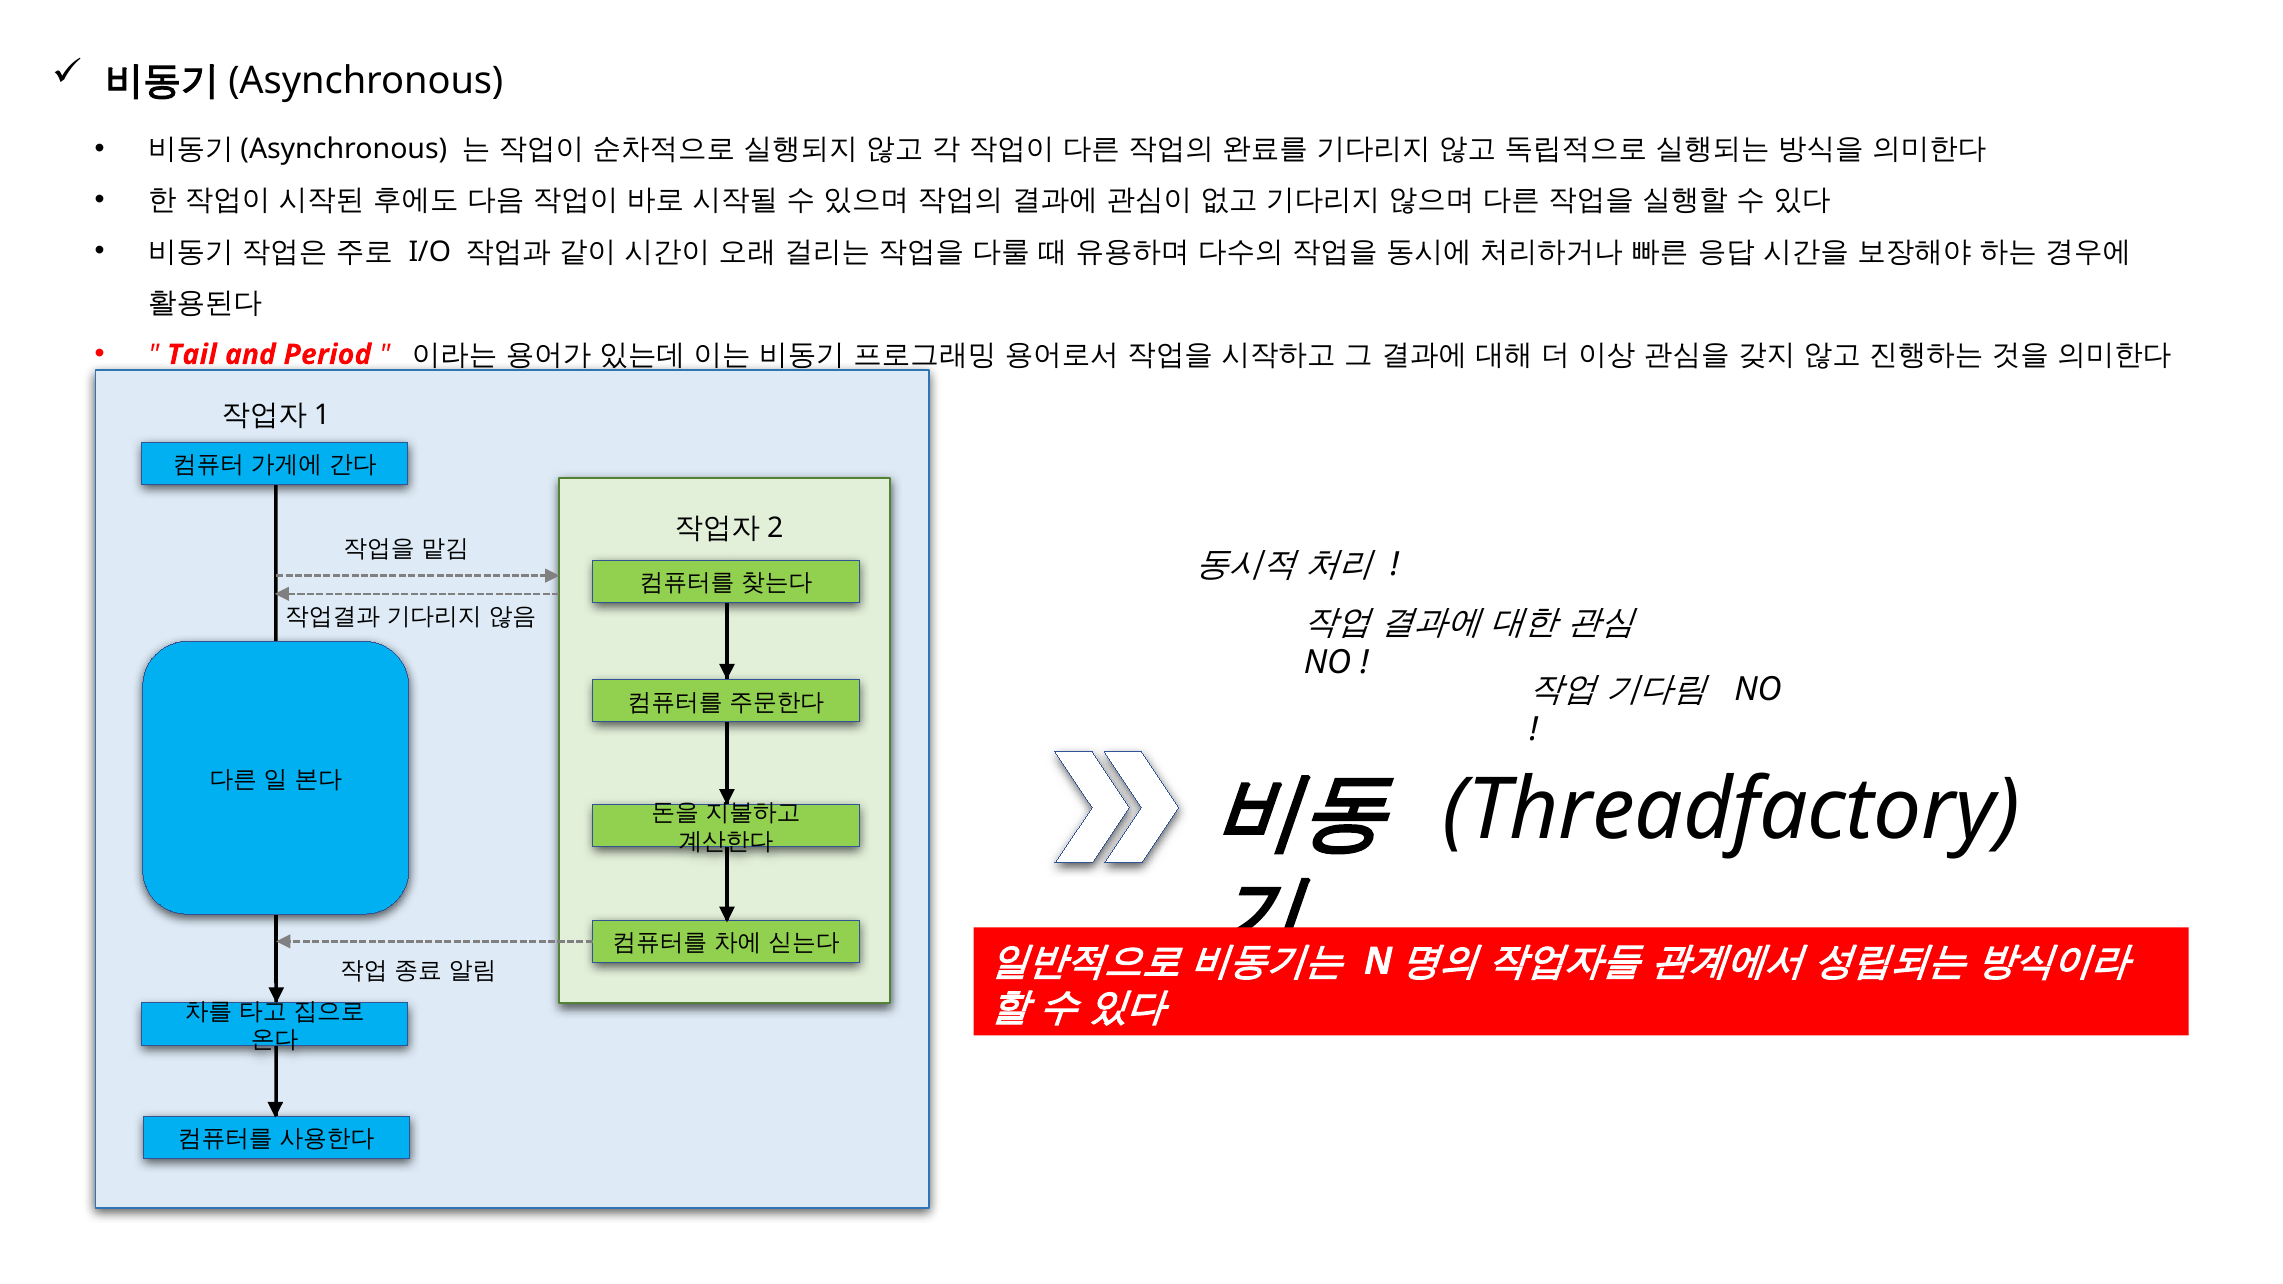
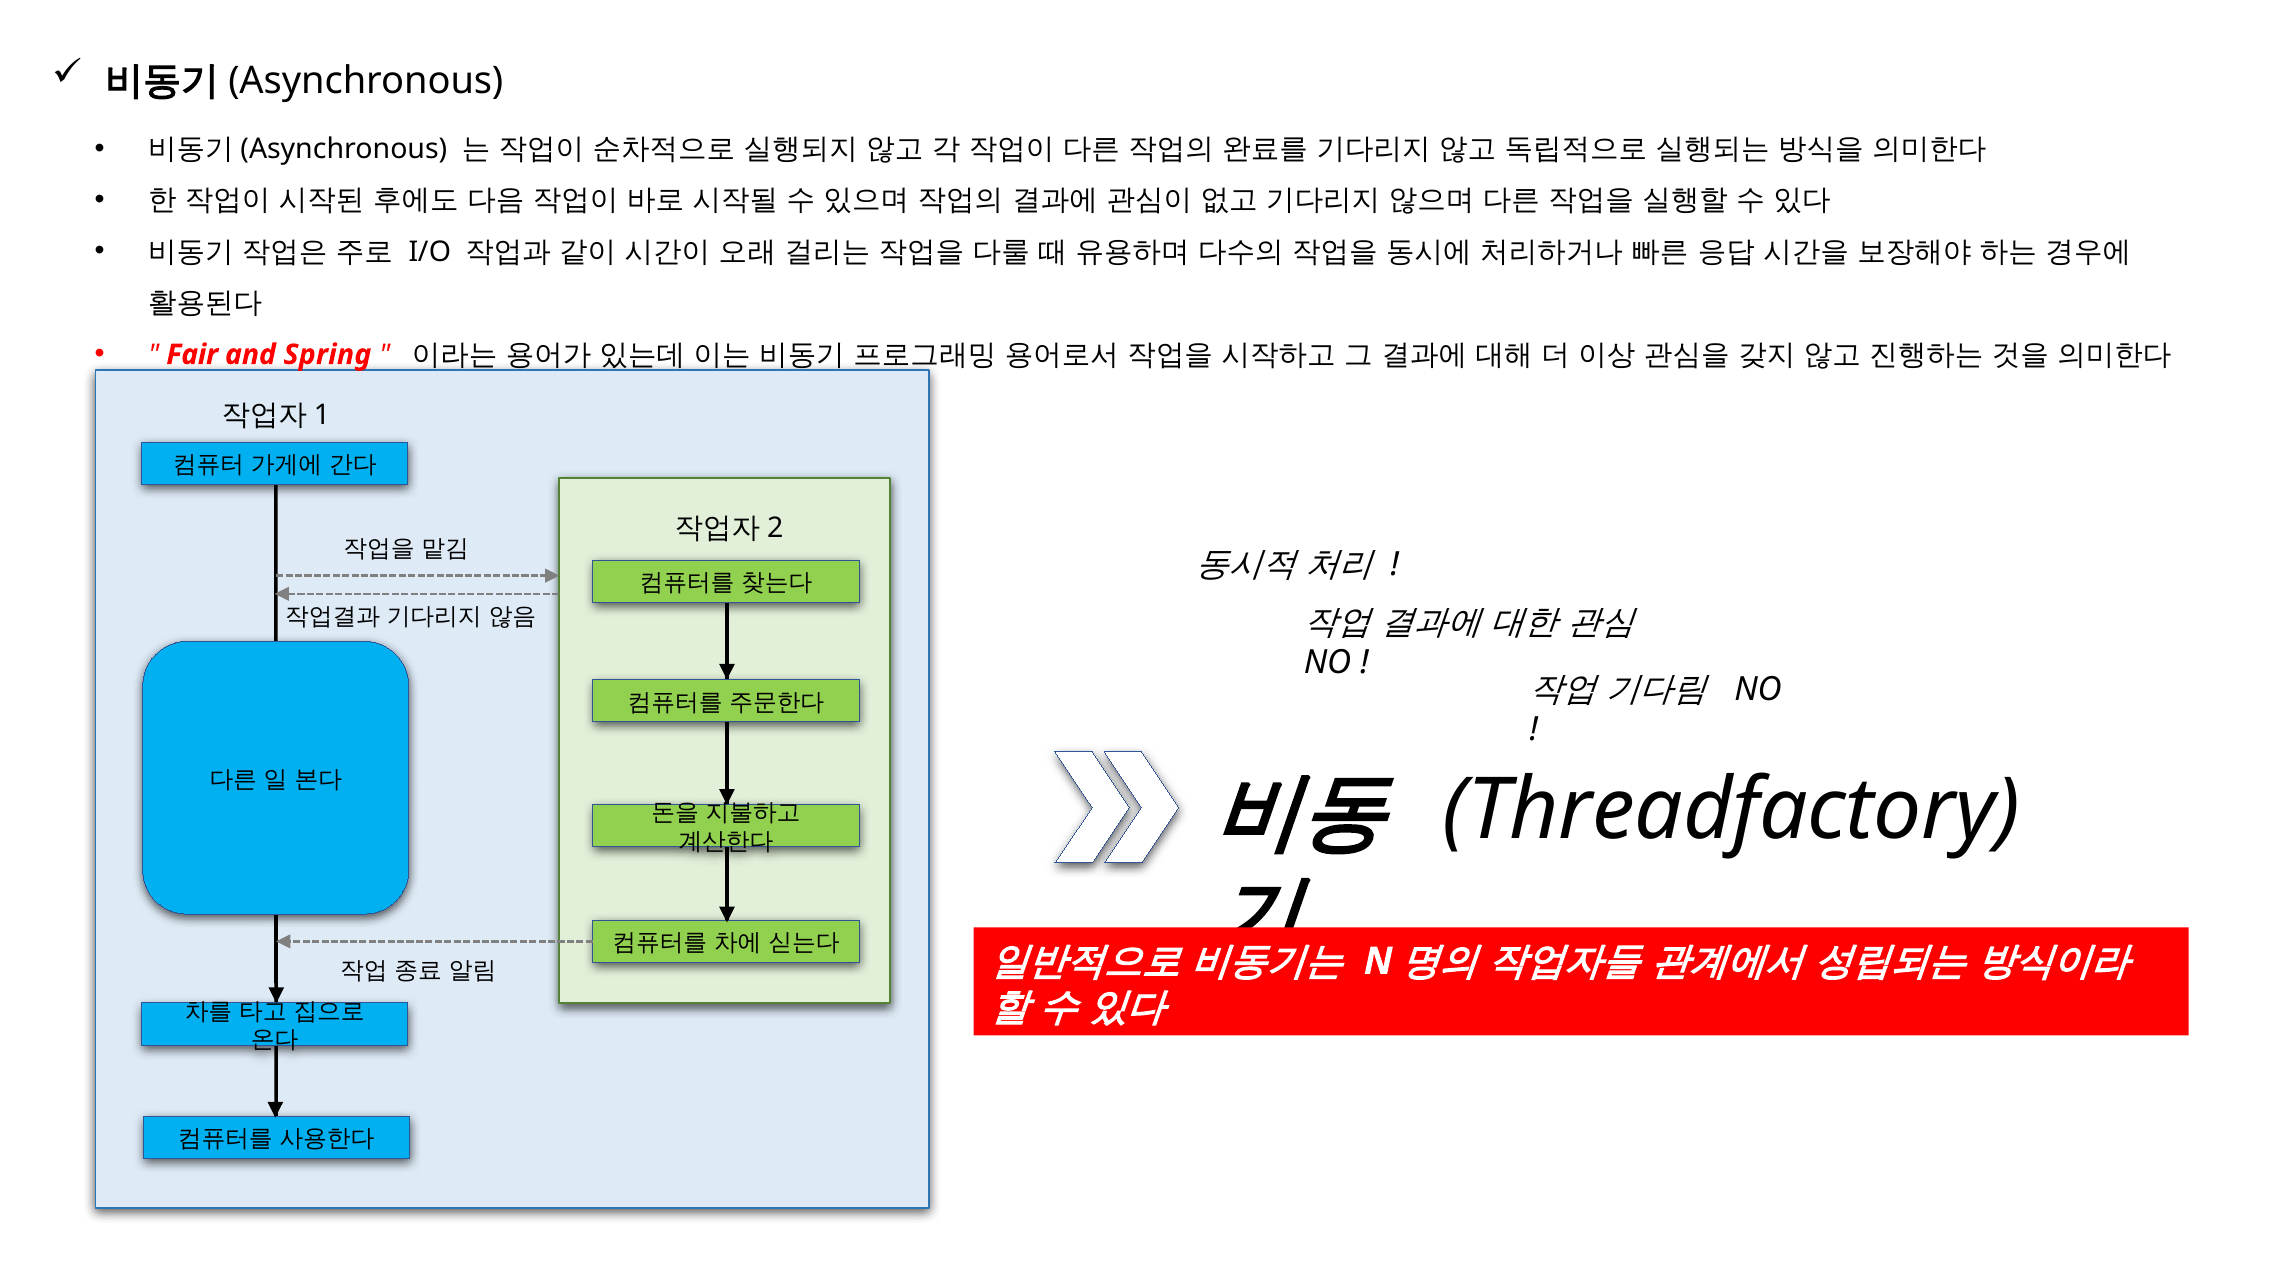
Tail: Tail -> Fair
Period: Period -> Spring
